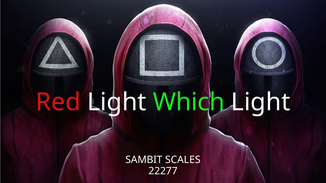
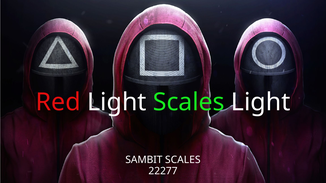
Light Which: Which -> Scales
